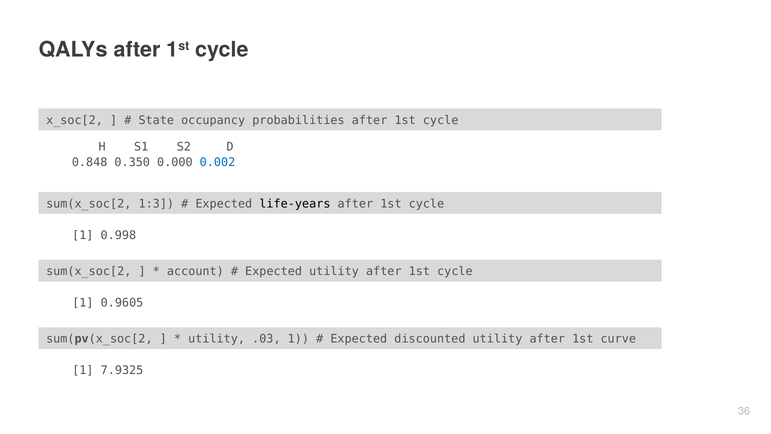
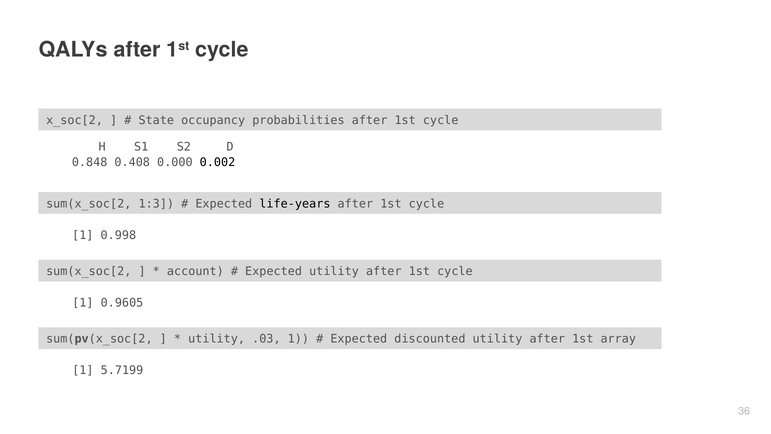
0.350: 0.350 -> 0.408
0.002 colour: blue -> black
curve: curve -> array
7.9325: 7.9325 -> 5.7199
